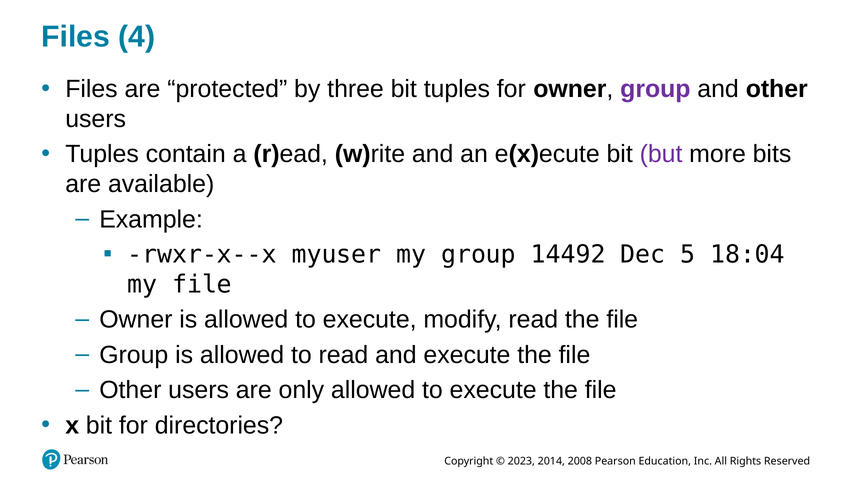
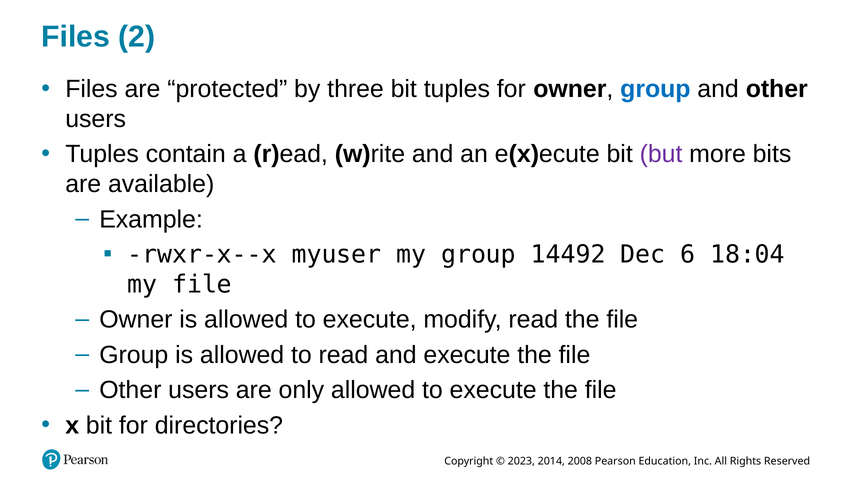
4: 4 -> 2
group at (655, 89) colour: purple -> blue
5: 5 -> 6
